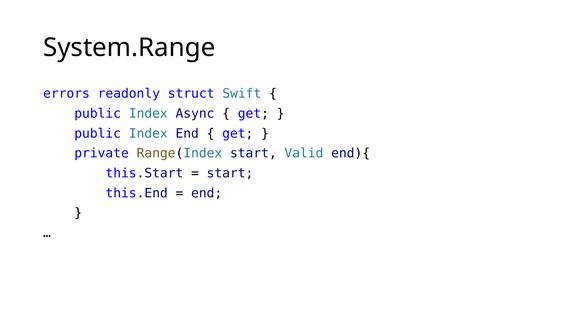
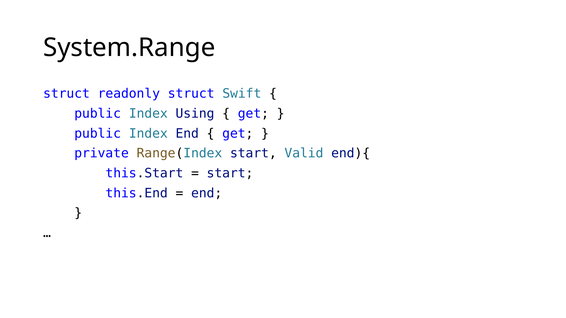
errors at (67, 94): errors -> struct
Async: Async -> Using
